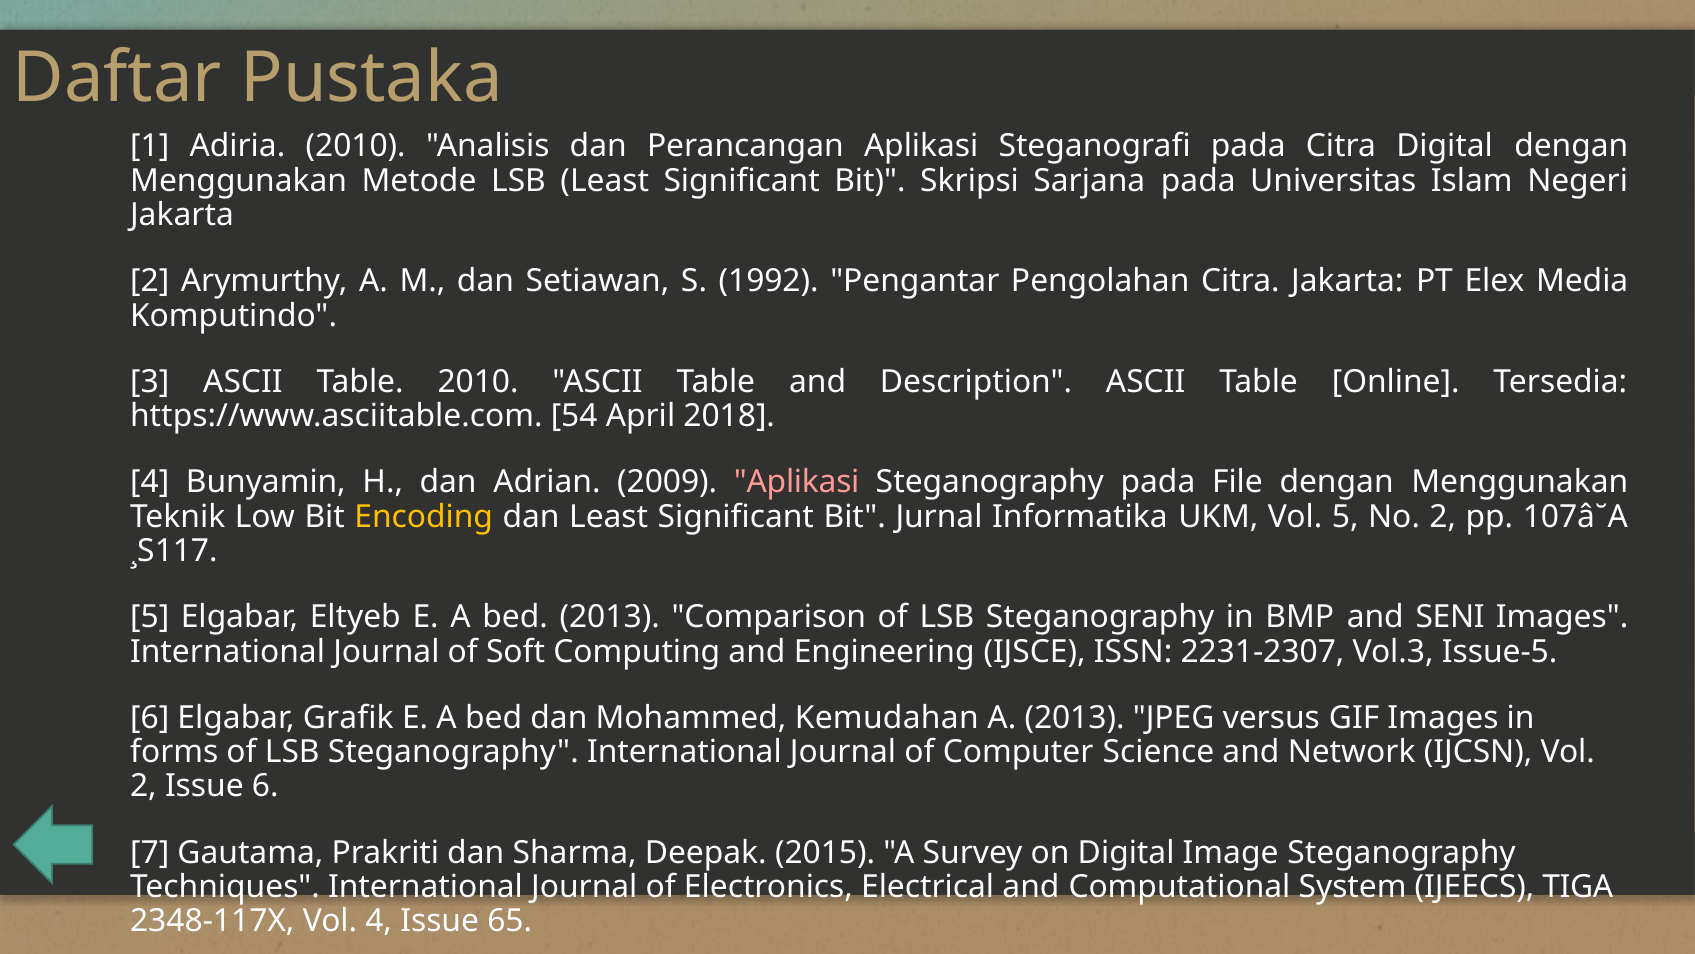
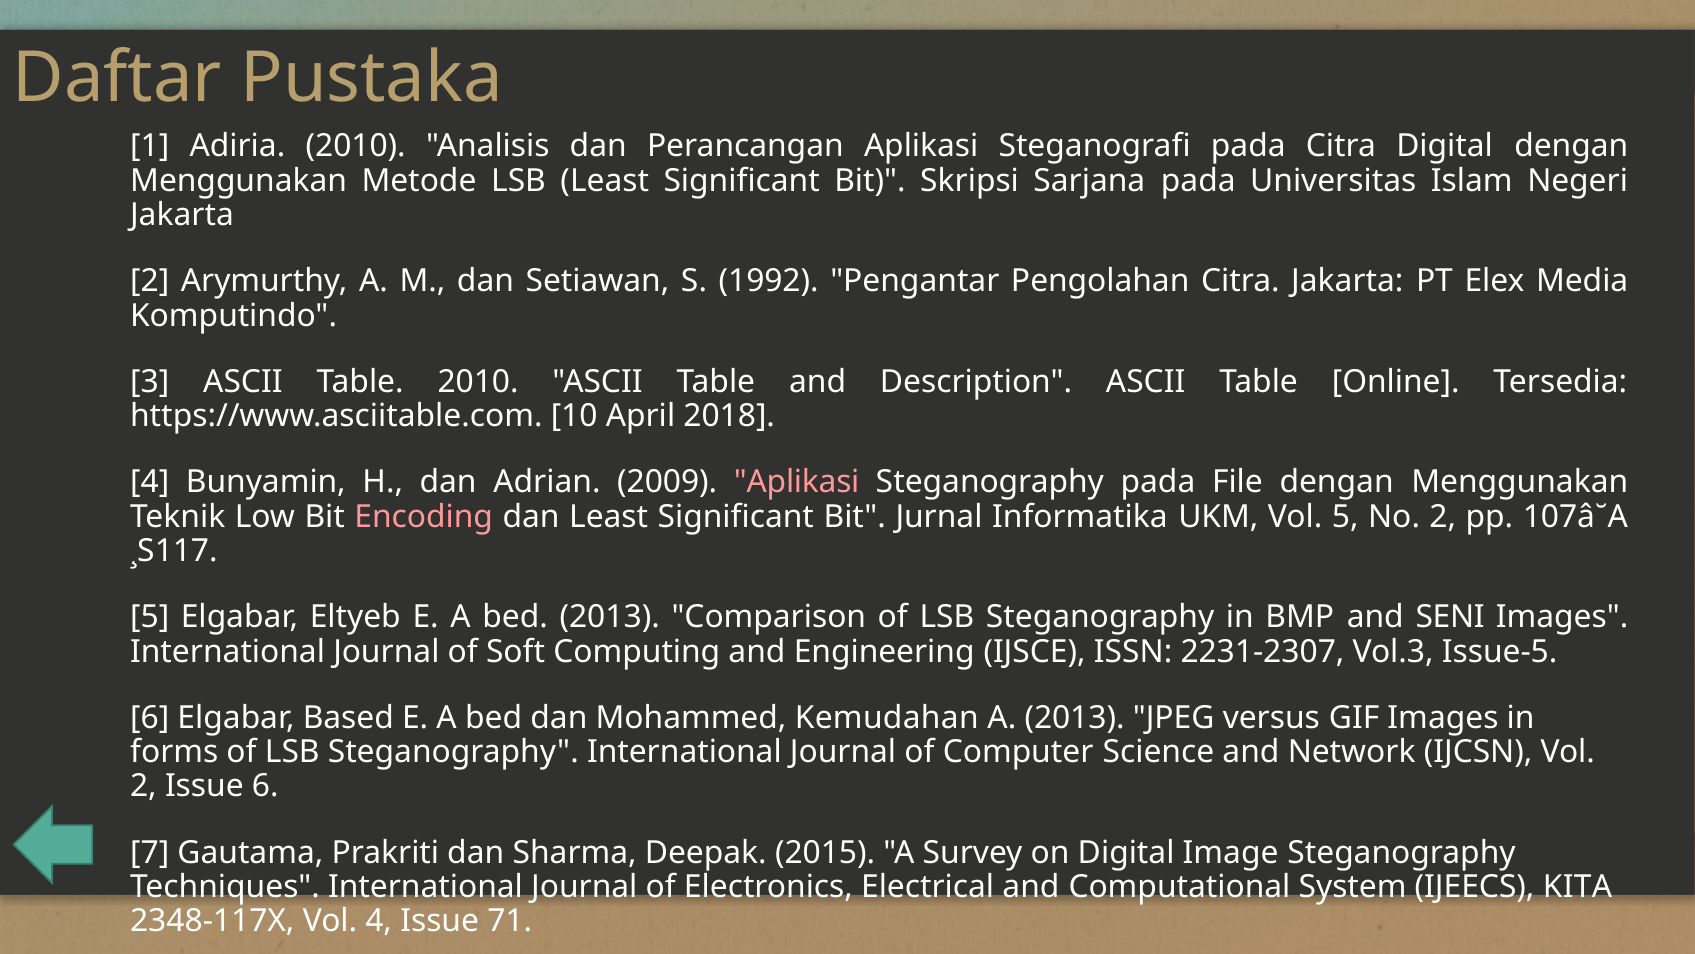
54: 54 -> 10
Encoding colour: yellow -> pink
Grafik: Grafik -> Based
TIGA: TIGA -> KITA
65: 65 -> 71
